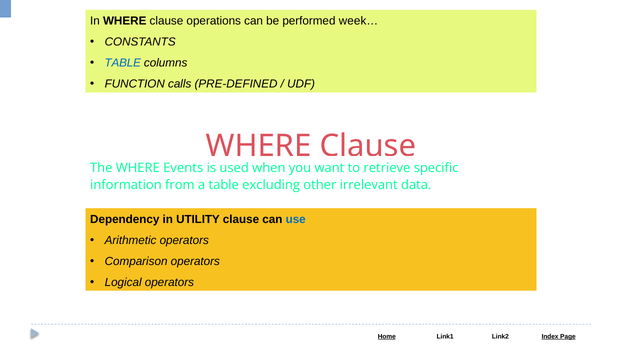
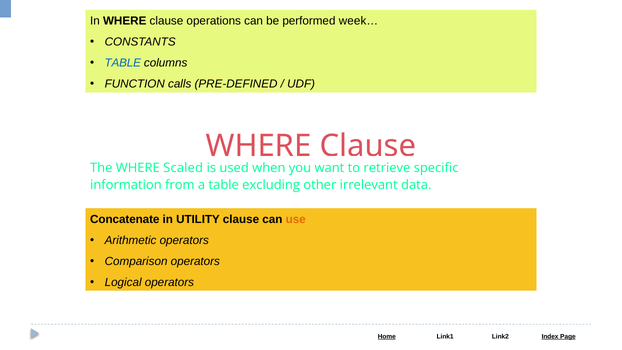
Events: Events -> Scaled
Dependency: Dependency -> Concatenate
use colour: blue -> orange
